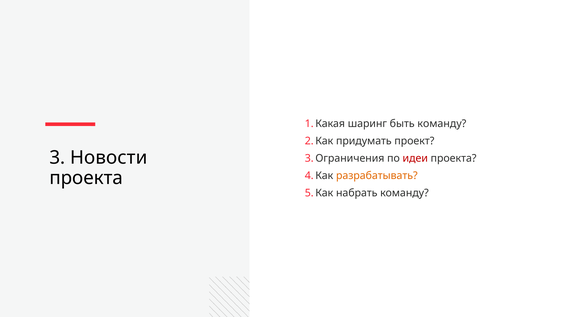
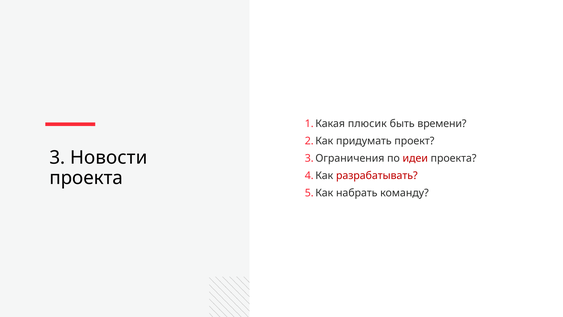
шаринг: шаринг -> плюсик
быть команду: команду -> времени
разрабатывать colour: orange -> red
